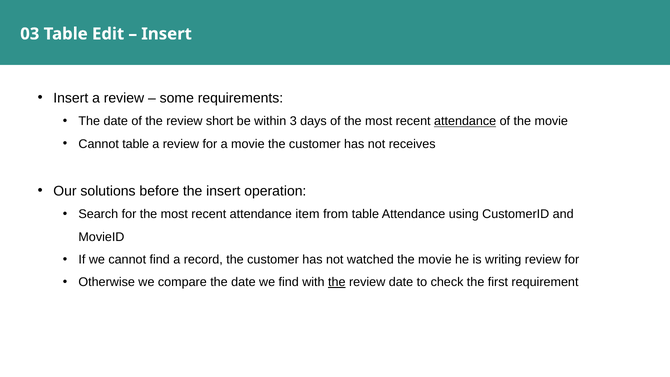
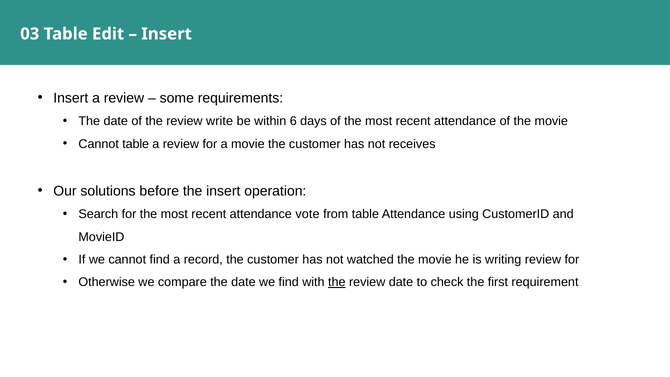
short: short -> write
3: 3 -> 6
attendance at (465, 121) underline: present -> none
item: item -> vote
